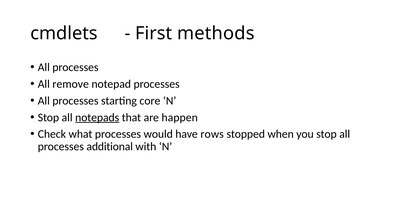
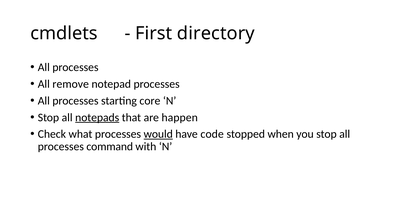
methods: methods -> directory
would underline: none -> present
rows: rows -> code
additional: additional -> command
